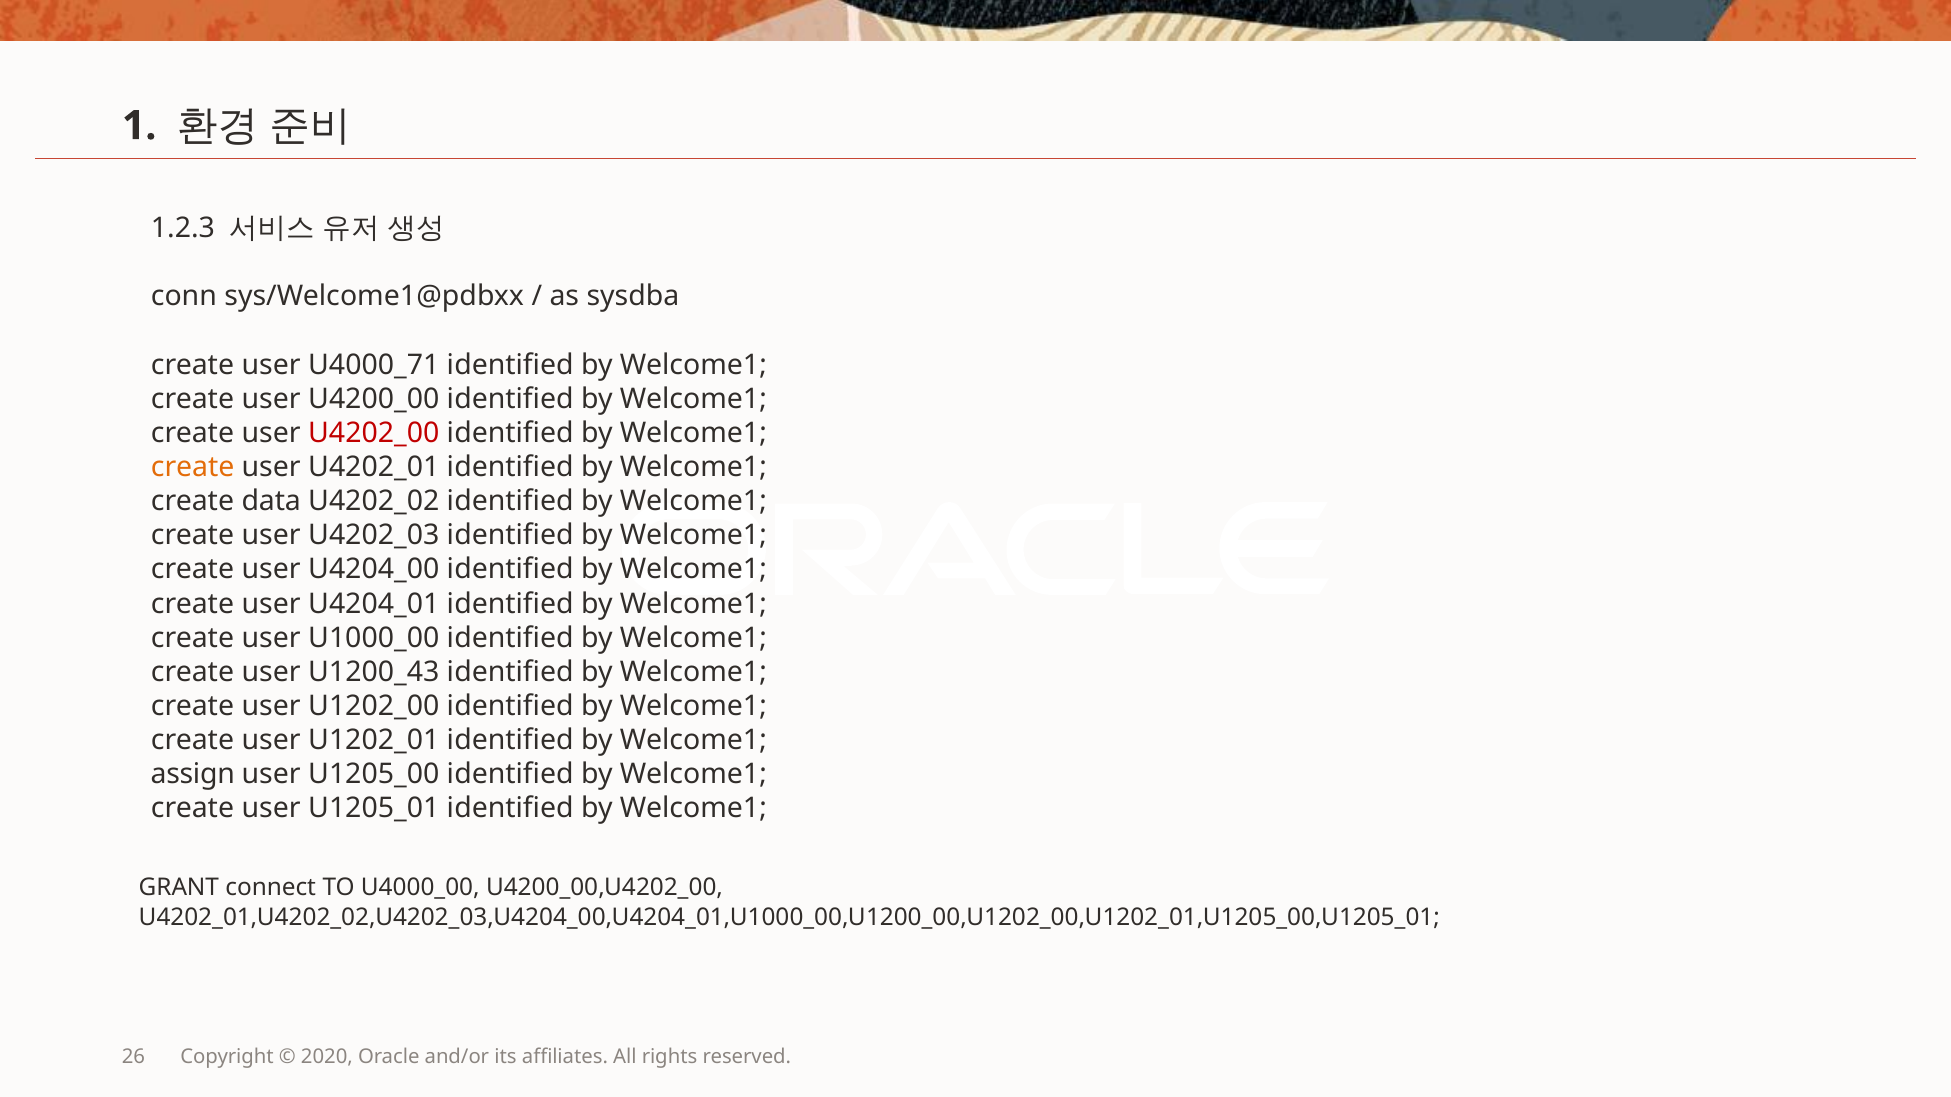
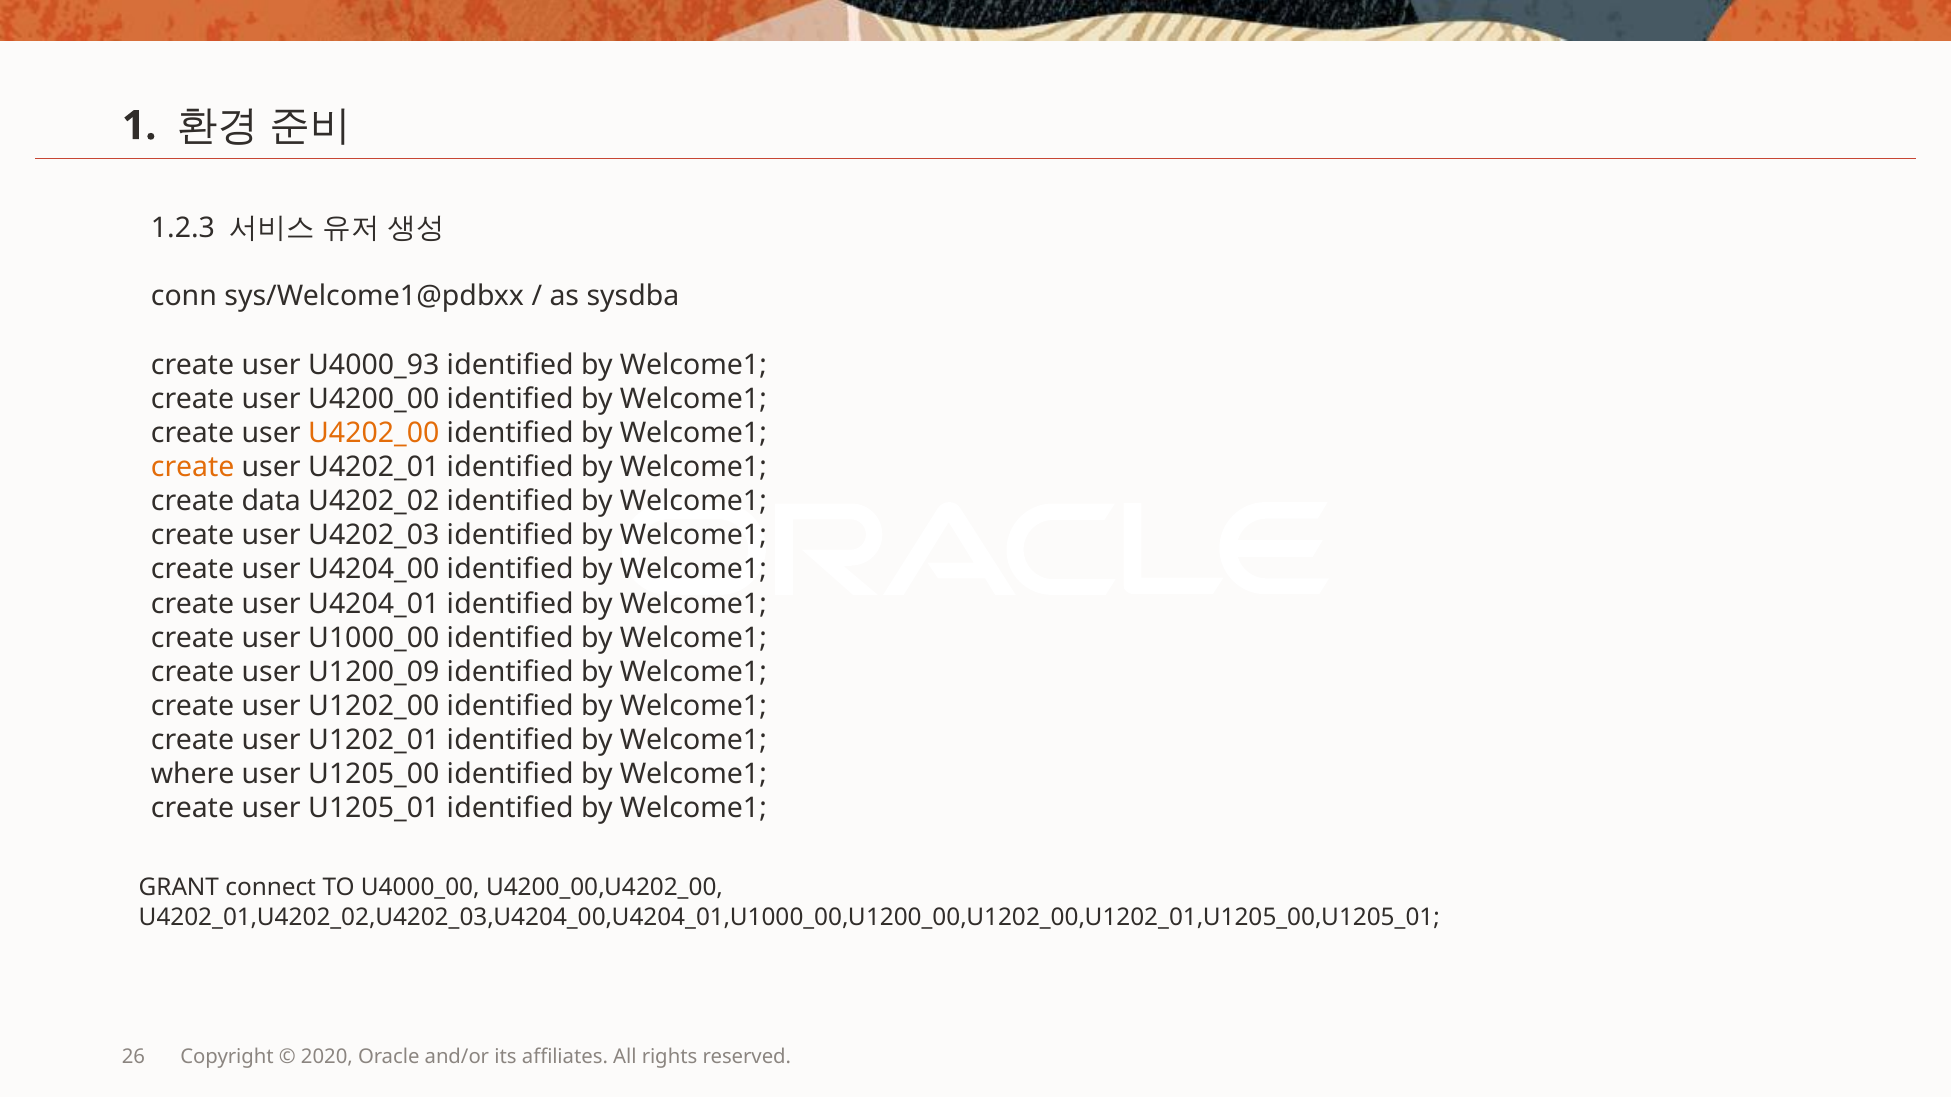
U4000_71: U4000_71 -> U4000_93
U4202_00 colour: red -> orange
U1200_43: U1200_43 -> U1200_09
assign: assign -> where
